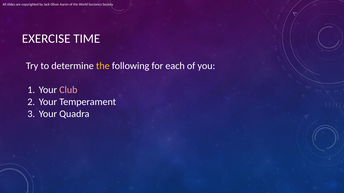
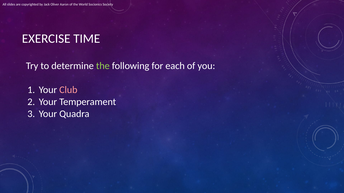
the at (103, 66) colour: yellow -> light green
